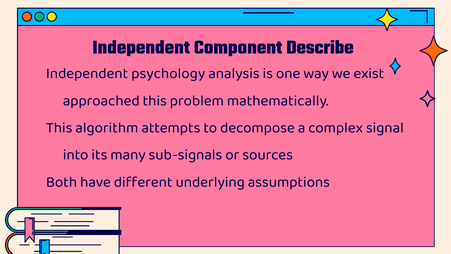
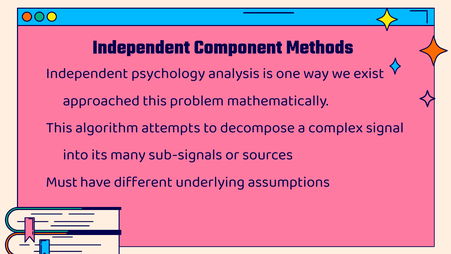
Describe: Describe -> Methods
Both: Both -> Must
